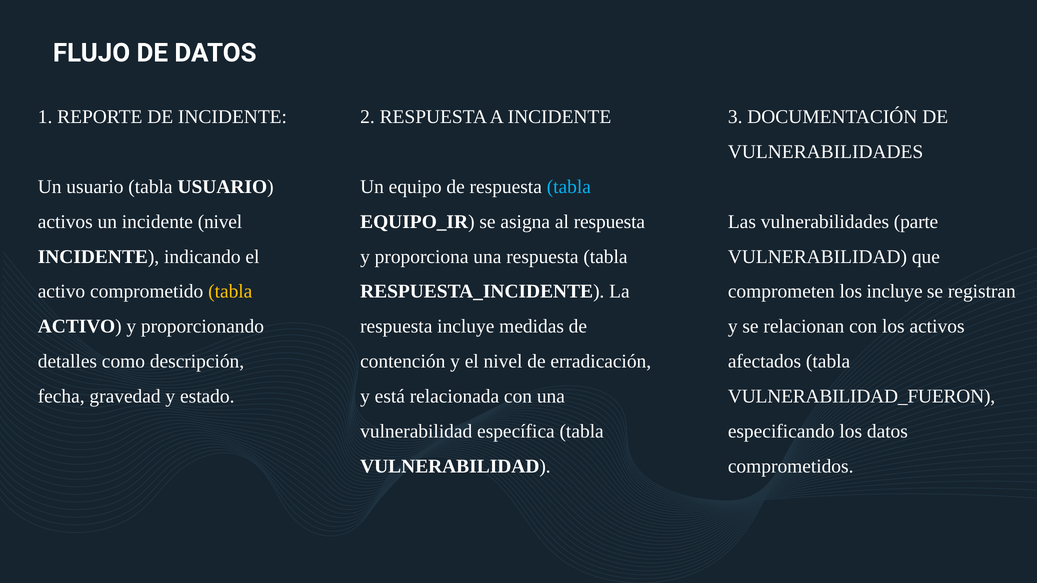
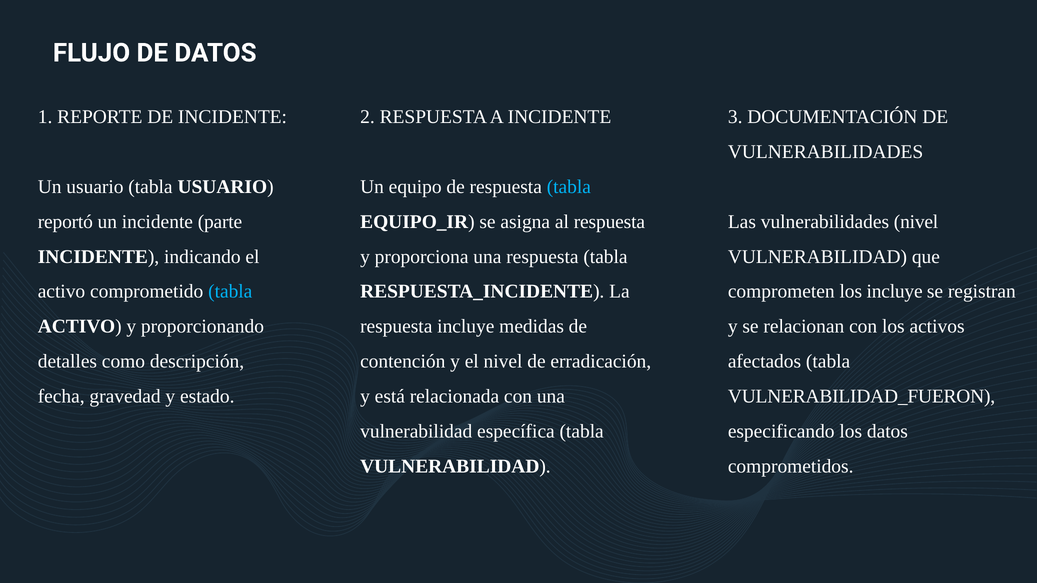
activos at (65, 222): activos -> reportó
incidente nivel: nivel -> parte
vulnerabilidades parte: parte -> nivel
tabla at (230, 292) colour: yellow -> light blue
